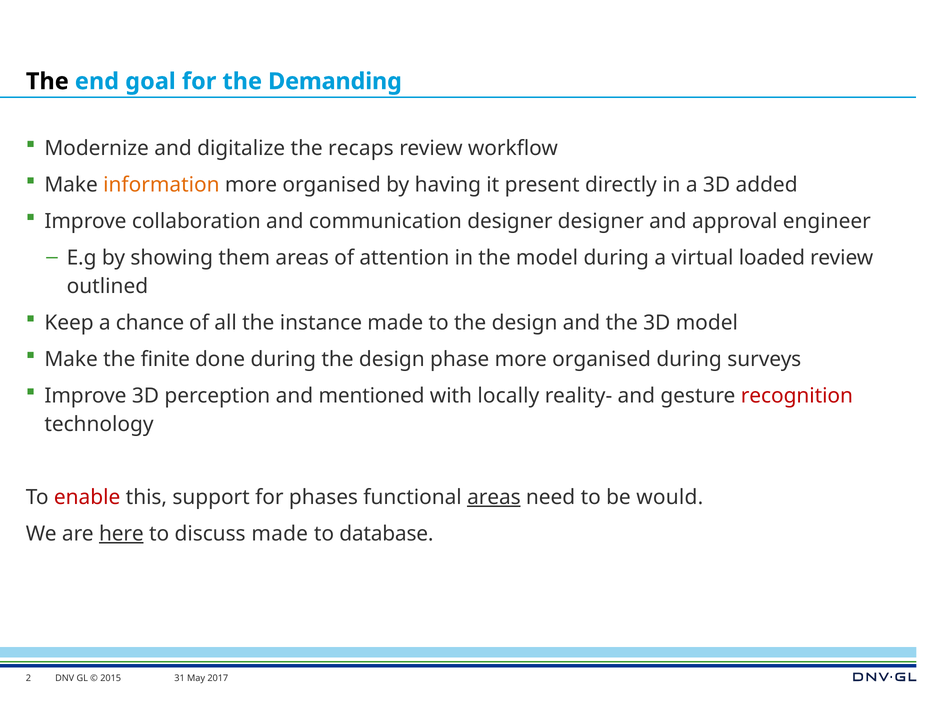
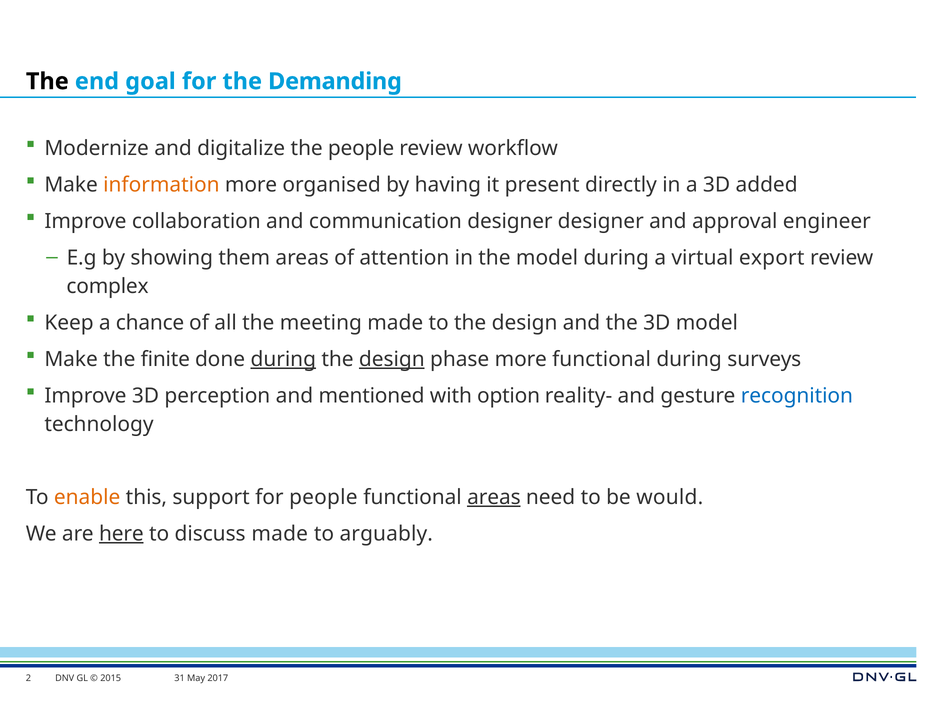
the recaps: recaps -> people
loaded: loaded -> export
outlined: outlined -> complex
instance: instance -> meeting
during at (283, 359) underline: none -> present
design at (392, 359) underline: none -> present
phase more organised: organised -> functional
locally: locally -> option
recognition colour: red -> blue
enable colour: red -> orange
for phases: phases -> people
database: database -> arguably
